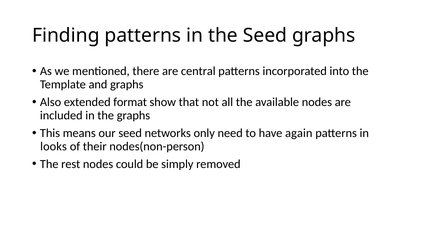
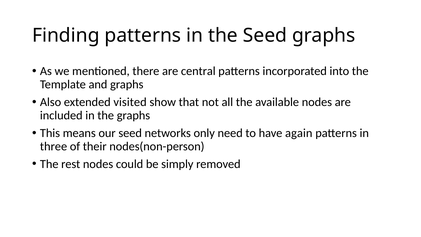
format: format -> visited
looks: looks -> three
